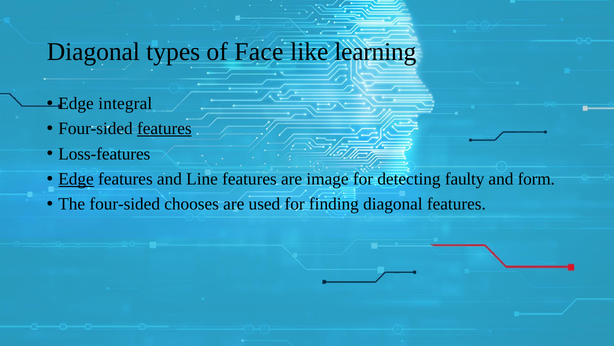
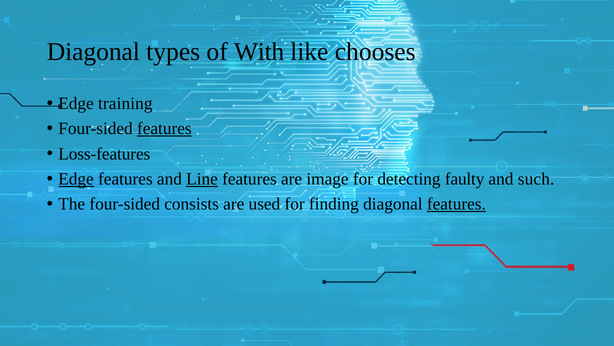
Face: Face -> With
learning: learning -> chooses
integral: integral -> training
Line underline: none -> present
form: form -> such
chooses: chooses -> consists
features at (456, 204) underline: none -> present
